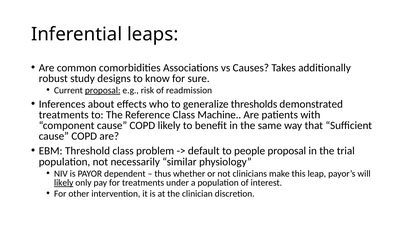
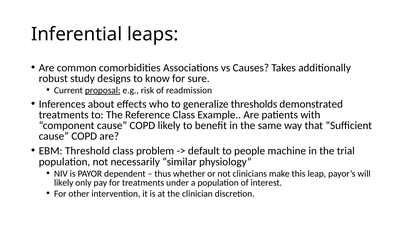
Machine: Machine -> Example
people proposal: proposal -> machine
likely at (64, 182) underline: present -> none
